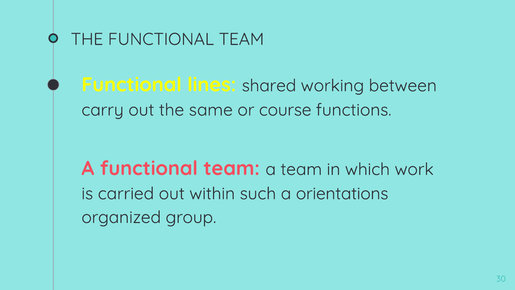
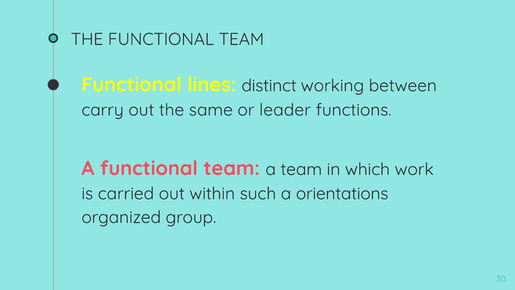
shared: shared -> distinct
course: course -> leader
